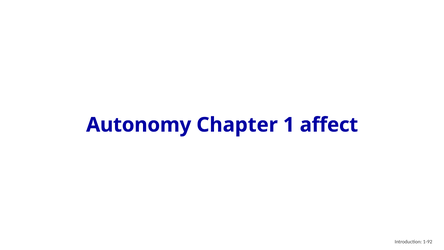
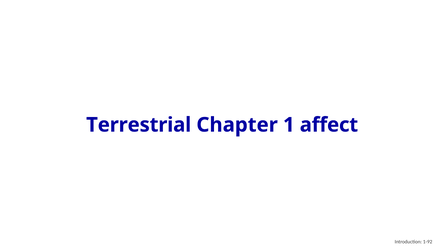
Autonomy: Autonomy -> Terrestrial
